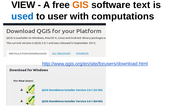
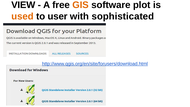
text: text -> plot
used colour: blue -> orange
computations: computations -> sophisticated
